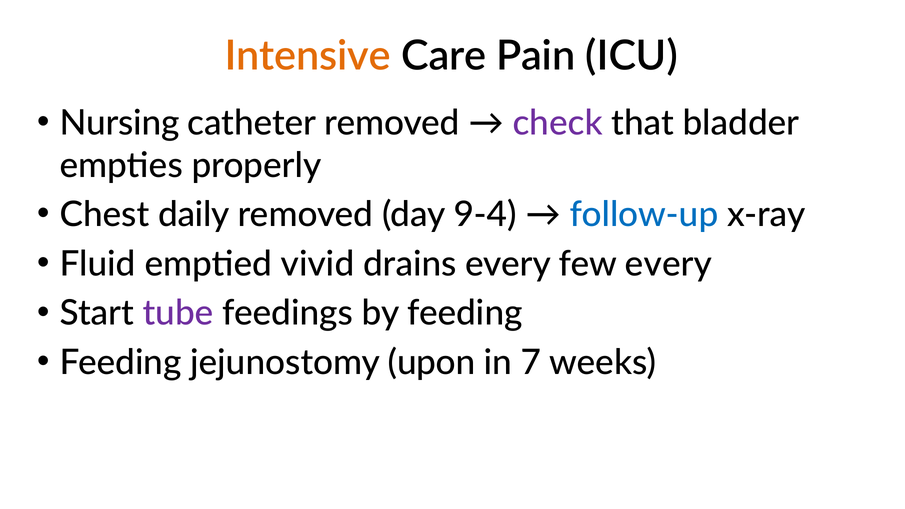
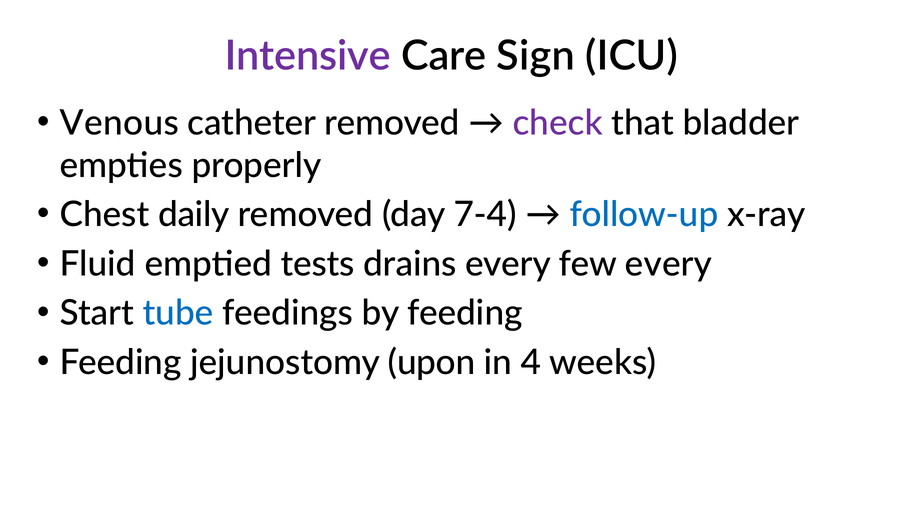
Intensive colour: orange -> purple
Pain: Pain -> Sign
Nursing: Nursing -> Venous
9-4: 9-4 -> 7-4
vivid: vivid -> tests
tube colour: purple -> blue
7: 7 -> 4
